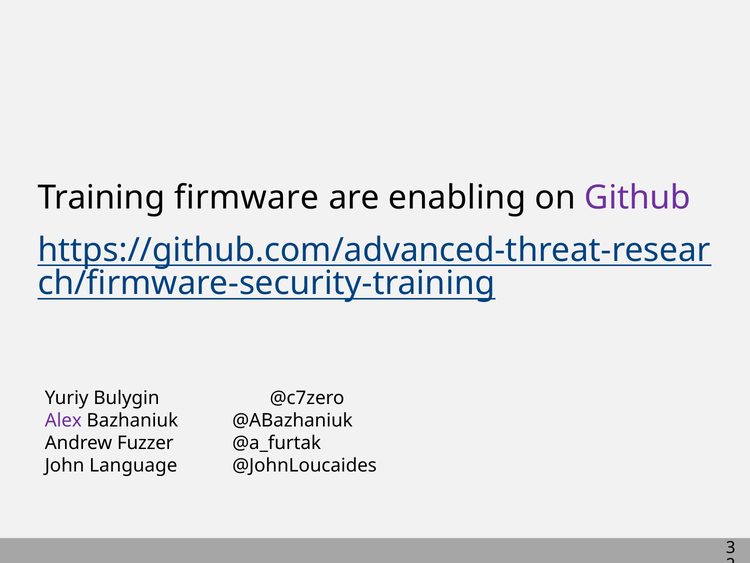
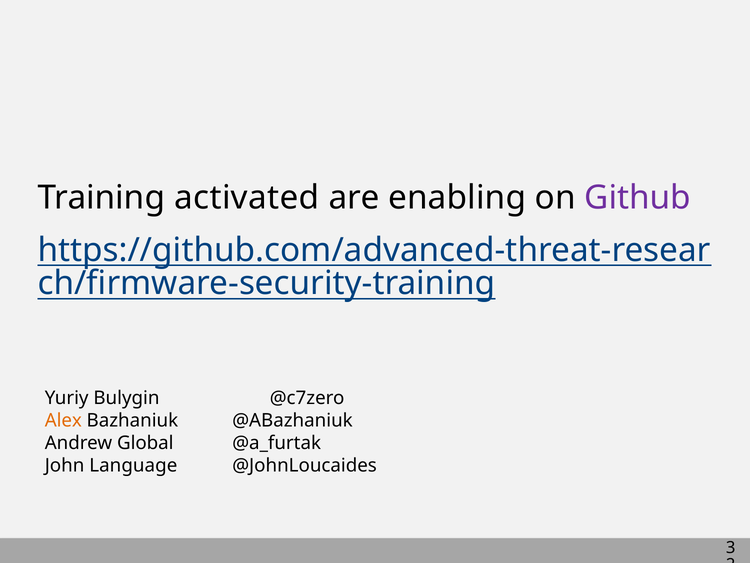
firmware: firmware -> activated
Alex colour: purple -> orange
Fuzzer: Fuzzer -> Global
